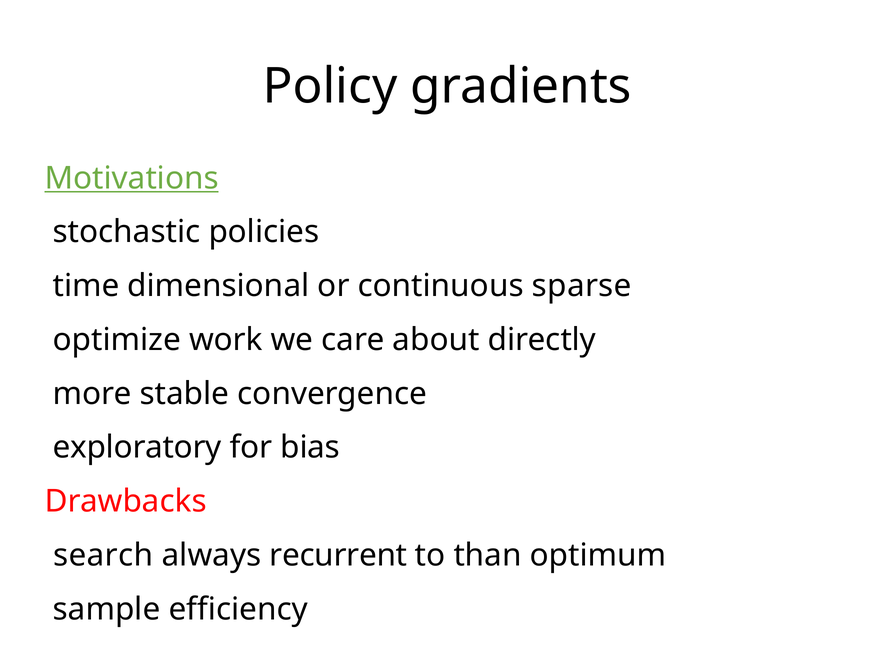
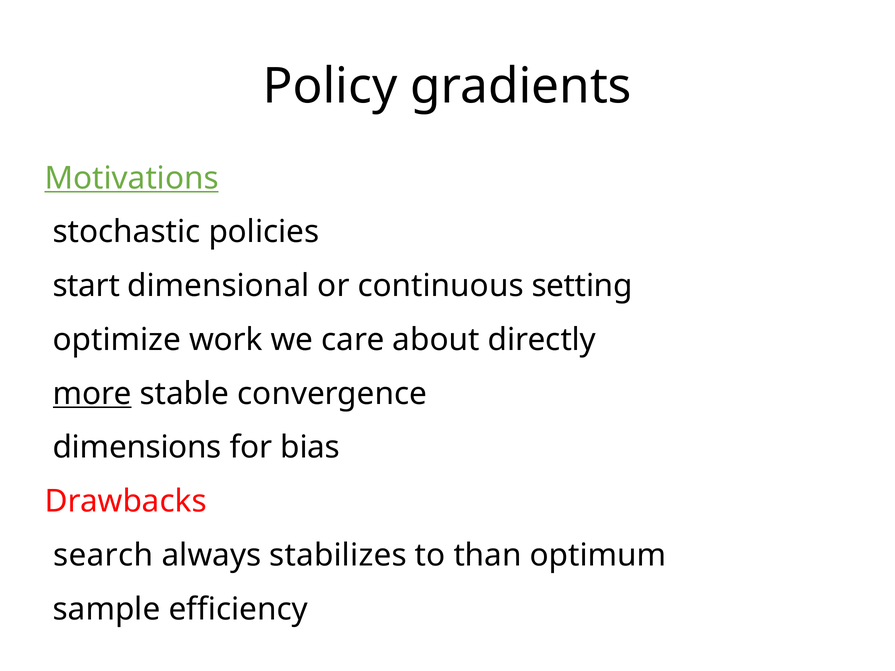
time: time -> start
sparse: sparse -> setting
more underline: none -> present
exploratory: exploratory -> dimensions
recurrent: recurrent -> stabilizes
